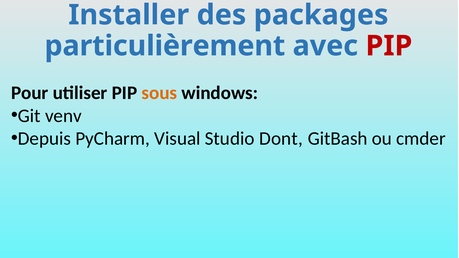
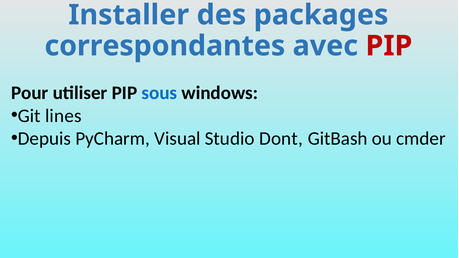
particulièrement: particulièrement -> correspondantes
sous colour: orange -> blue
venv: venv -> lines
